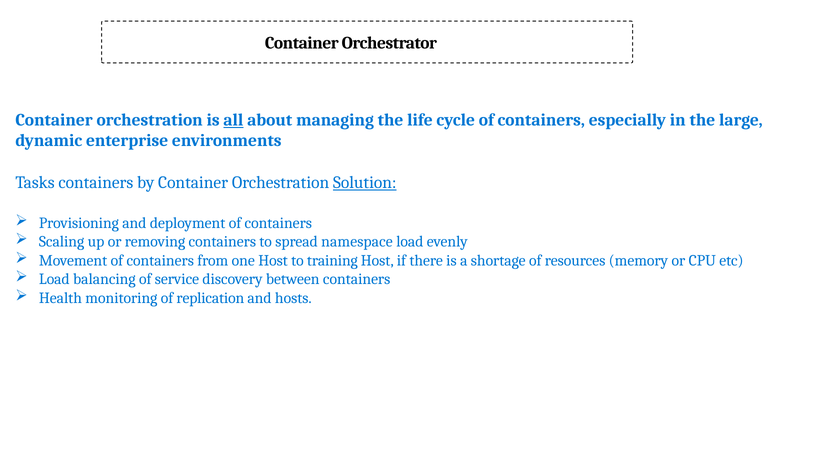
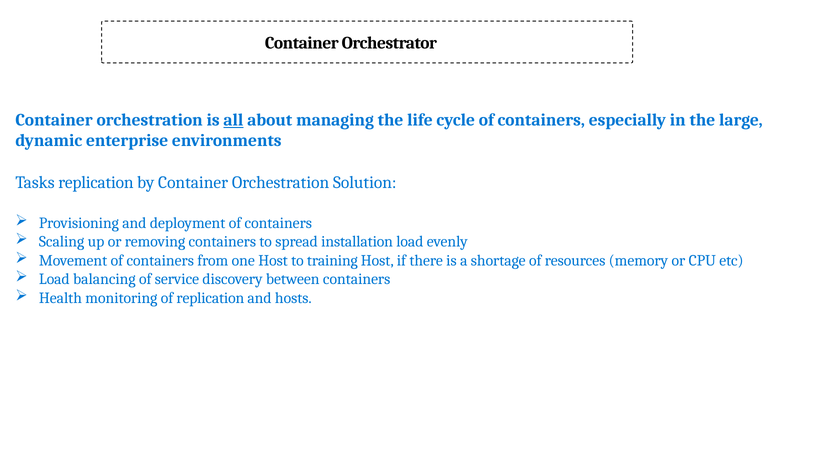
Tasks containers: containers -> replication
Solution underline: present -> none
namespace: namespace -> installation
